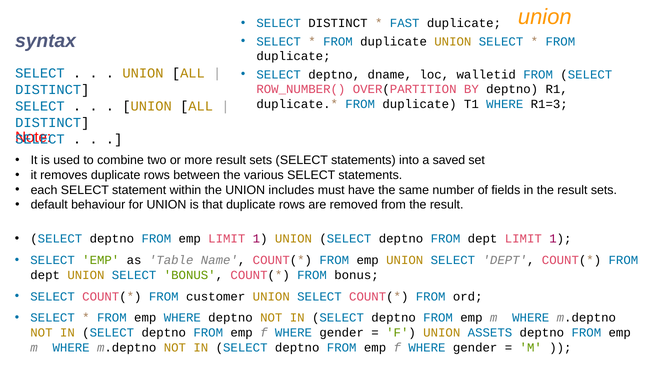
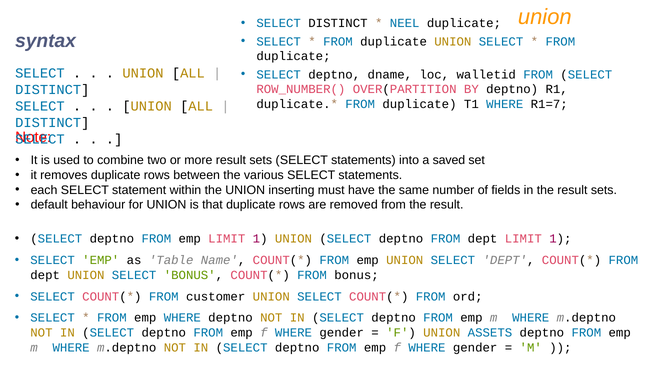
FAST: FAST -> NEEL
R1=3: R1=3 -> R1=7
includes: includes -> inserting
